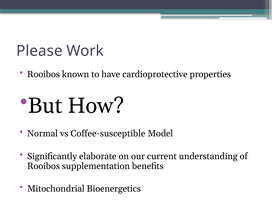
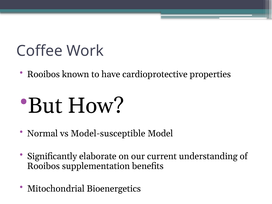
Please: Please -> Coffee
Coffee-susceptible: Coffee-susceptible -> Model-susceptible
